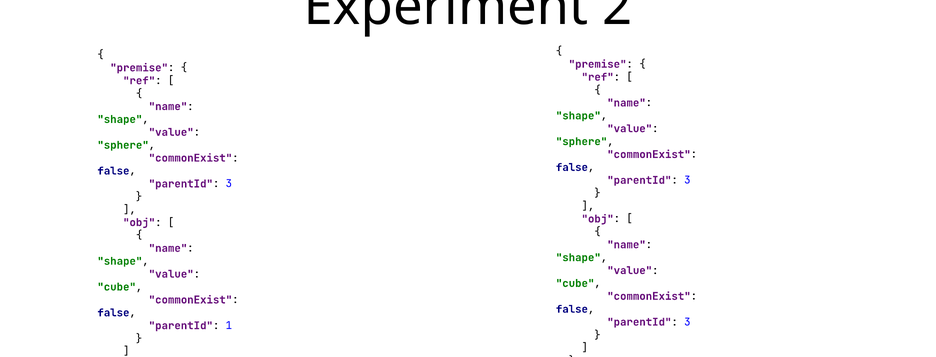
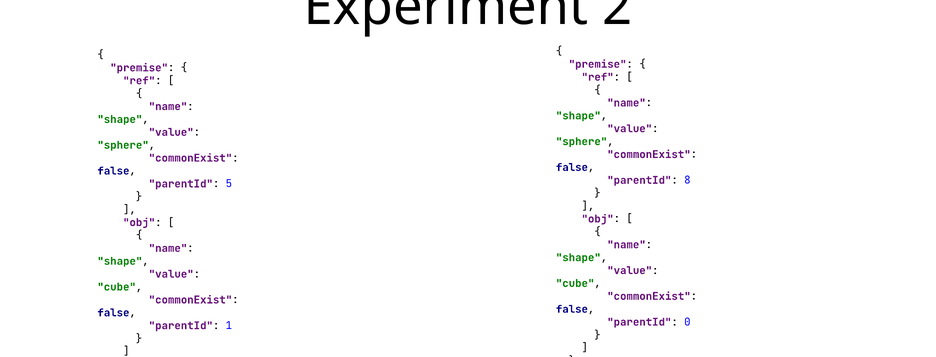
3 at (687, 180): 3 -> 8
3 at (229, 184): 3 -> 5
3 at (687, 322): 3 -> 0
